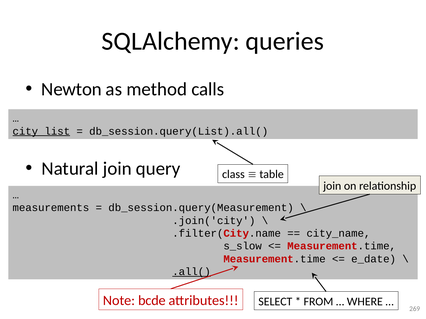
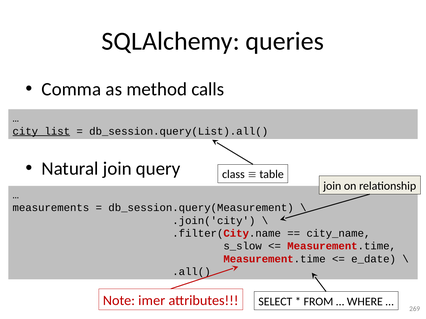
Newton: Newton -> Comma
.all( underline: present -> none
bcde: bcde -> imer
